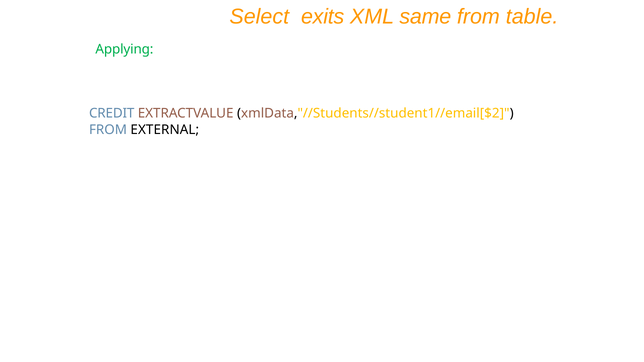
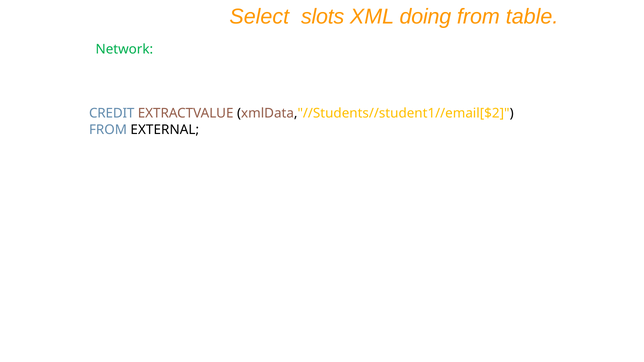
exits: exits -> slots
same: same -> doing
Applying: Applying -> Network
